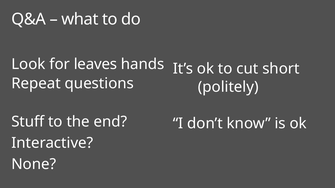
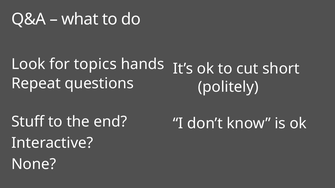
leaves: leaves -> topics
